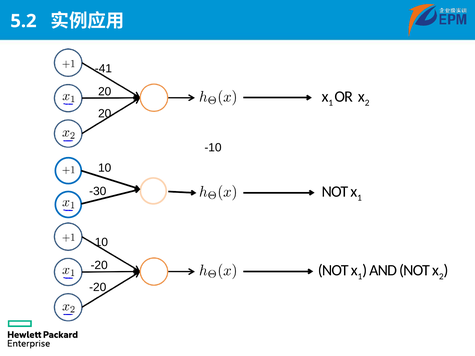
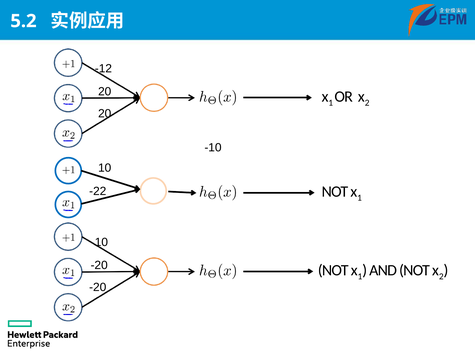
-41: -41 -> -12
-30: -30 -> -22
